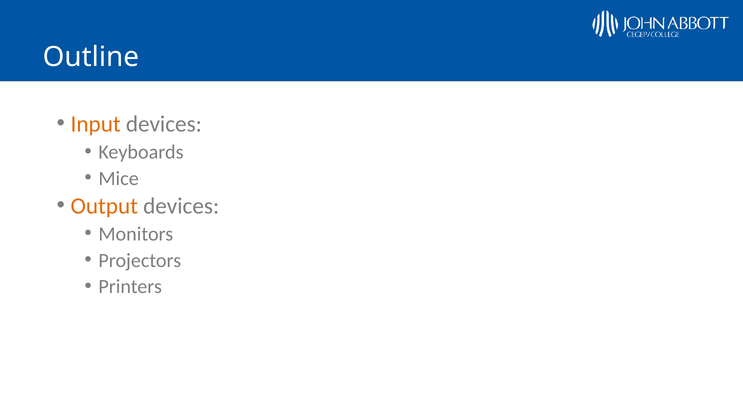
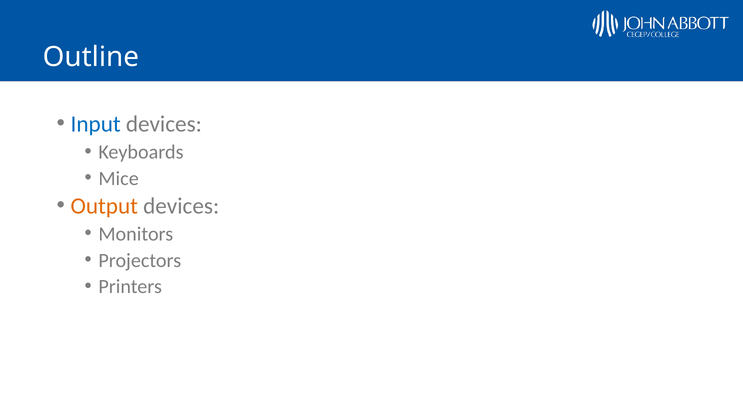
Input colour: orange -> blue
